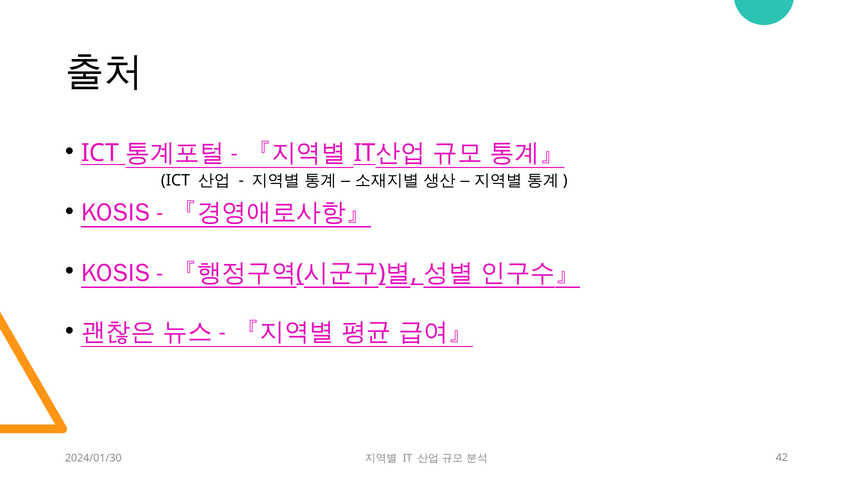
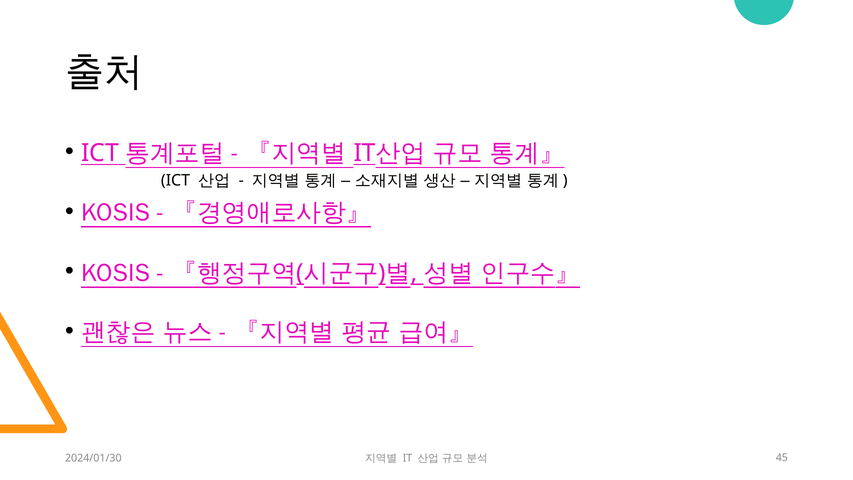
42: 42 -> 45
